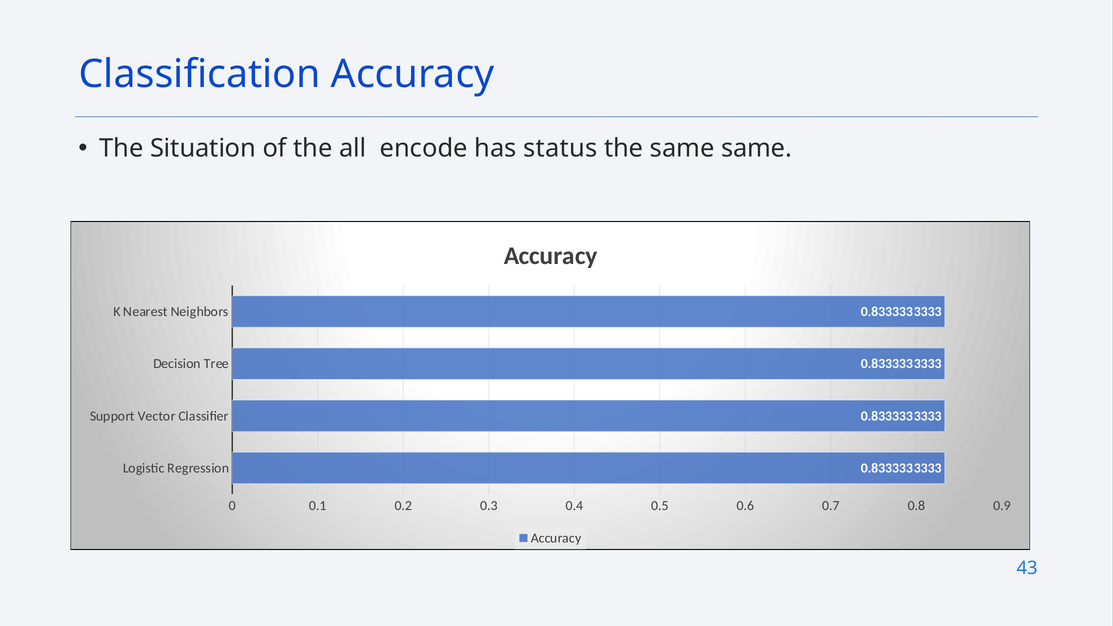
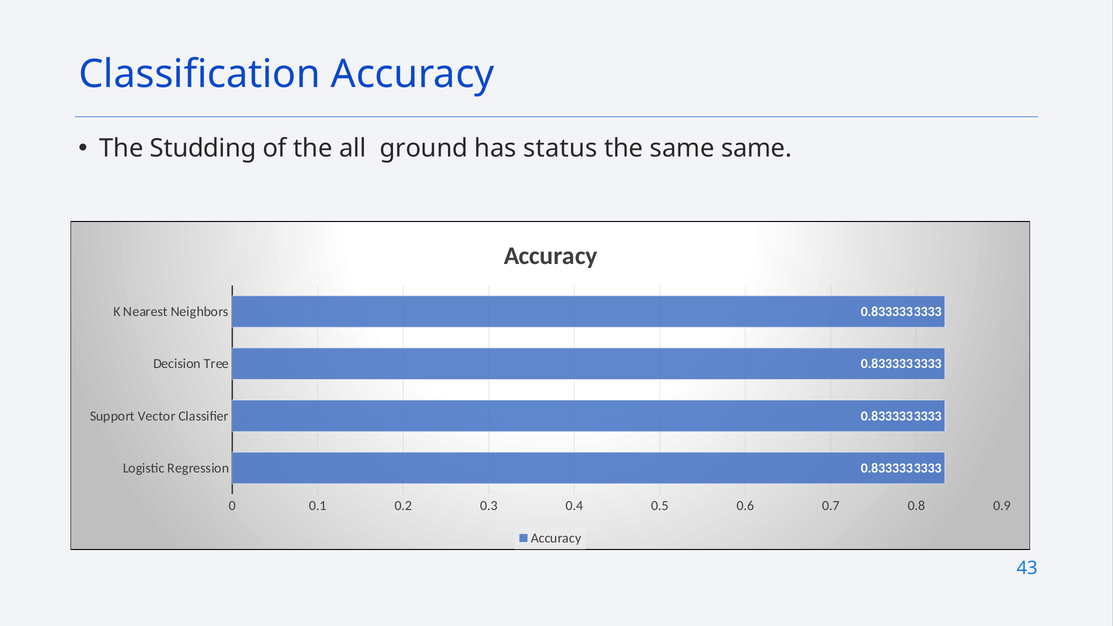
Situation: Situation -> Studding
encode: encode -> ground
